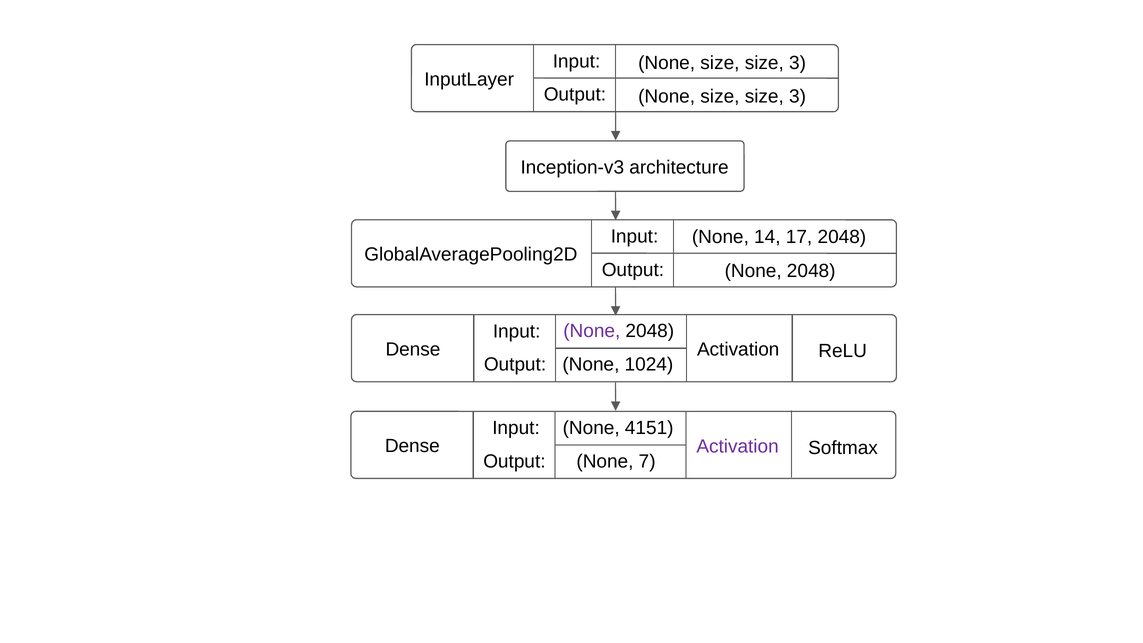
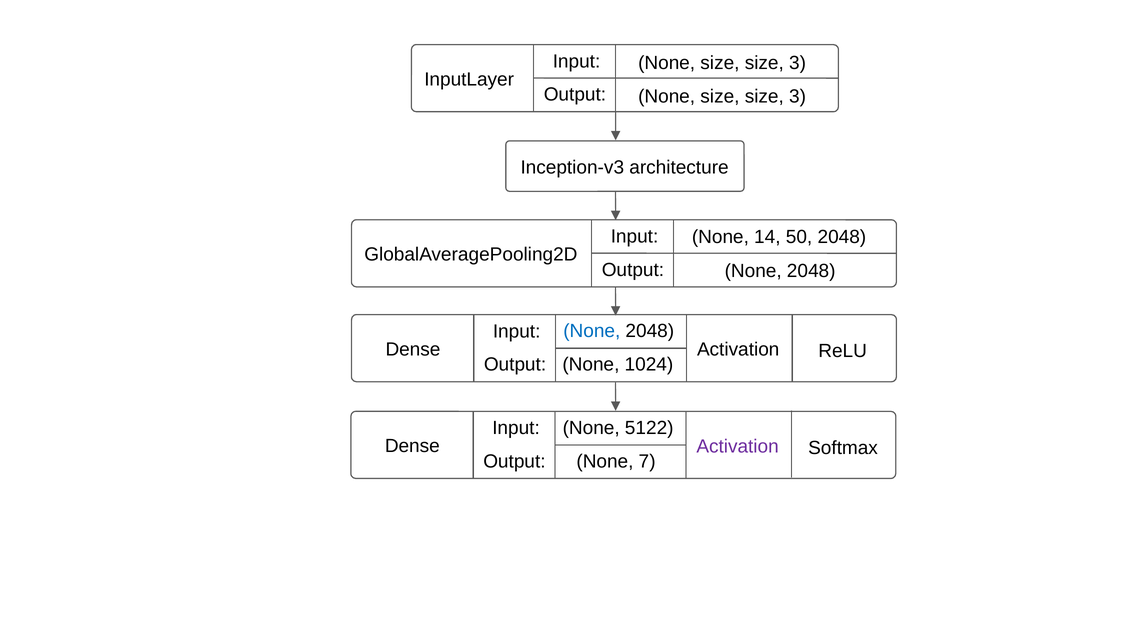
17: 17 -> 50
None at (592, 331) colour: purple -> blue
4151: 4151 -> 5122
